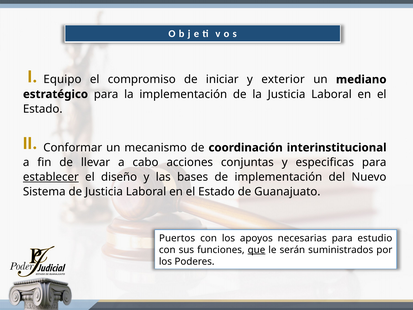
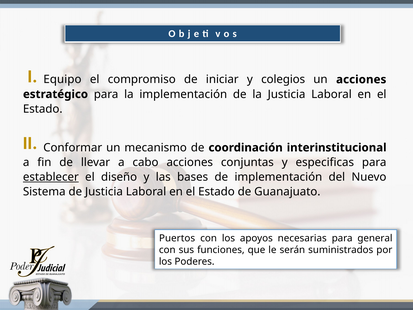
exterior: exterior -> colegios
un mediano: mediano -> acciones
estudio: estudio -> general
que underline: present -> none
